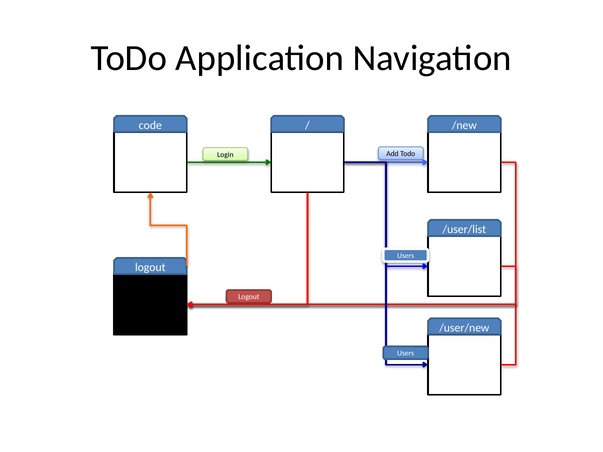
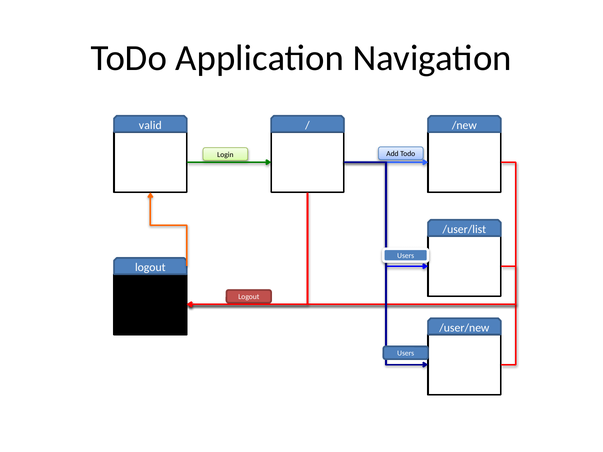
code: code -> valid
